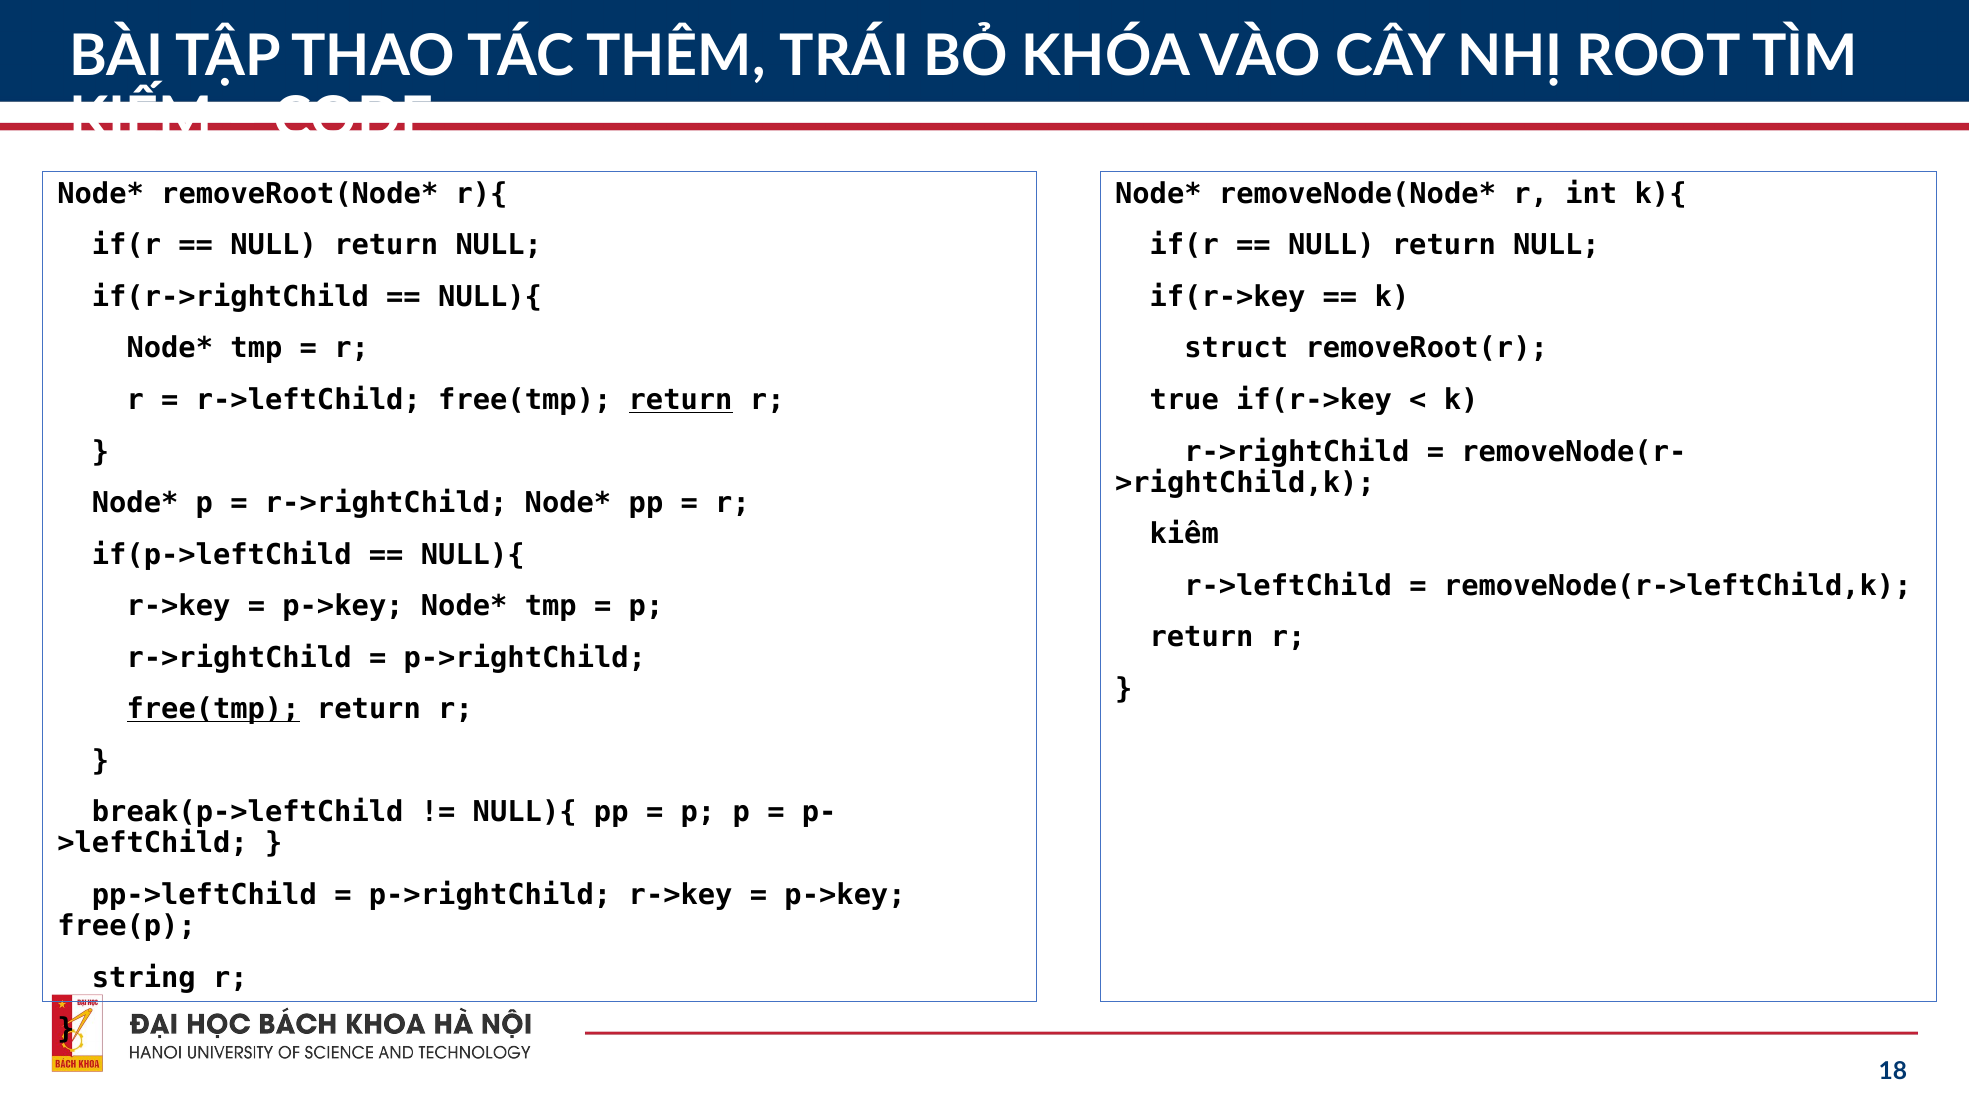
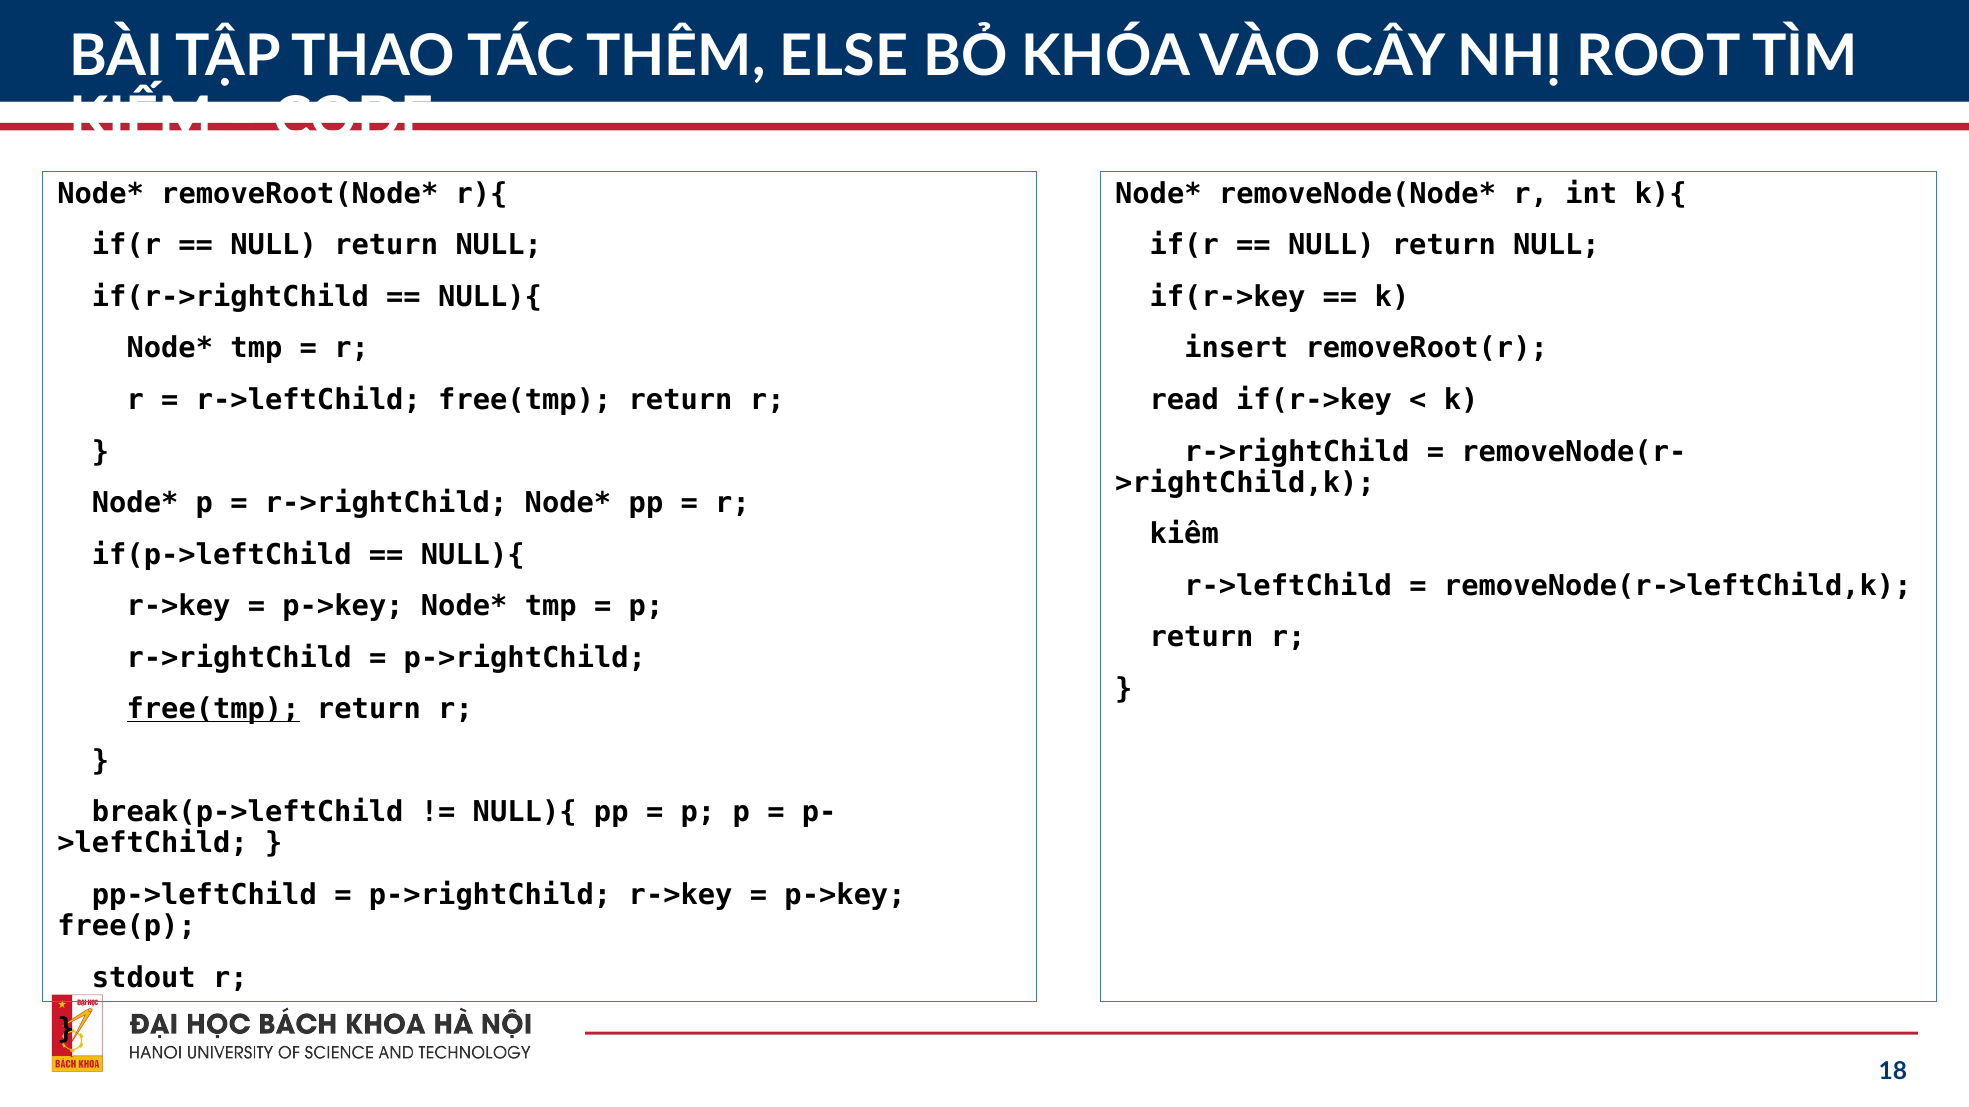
TRÁI: TRÁI -> ELSE
struct: struct -> insert
return at (681, 400) underline: present -> none
true: true -> read
string: string -> stdout
